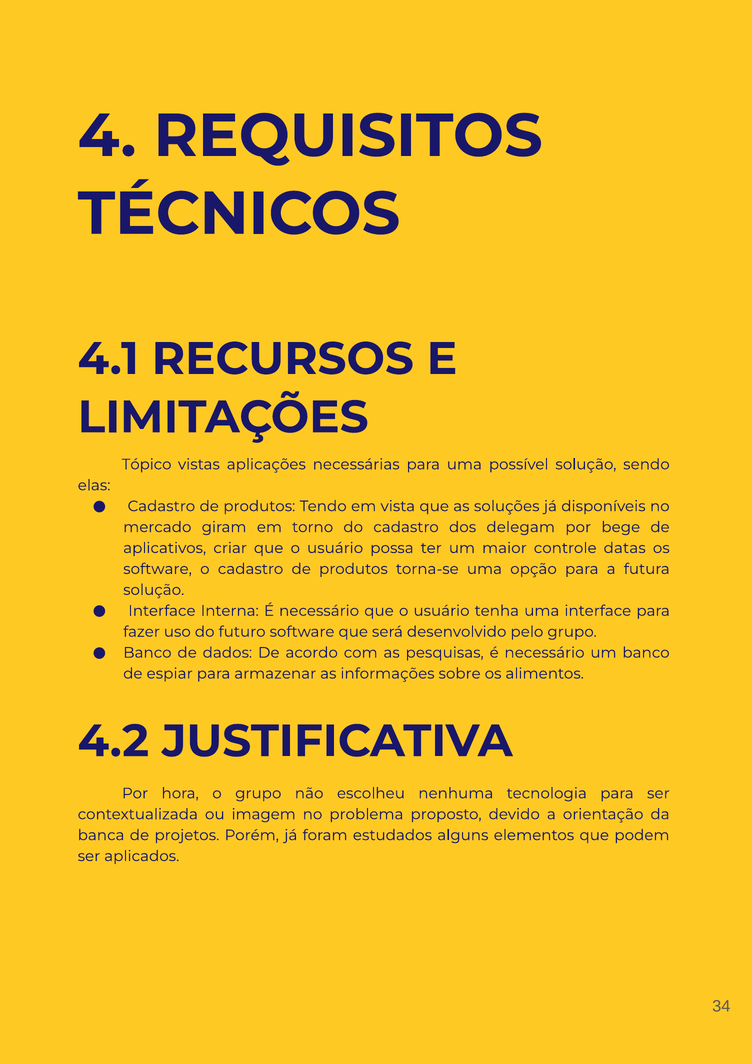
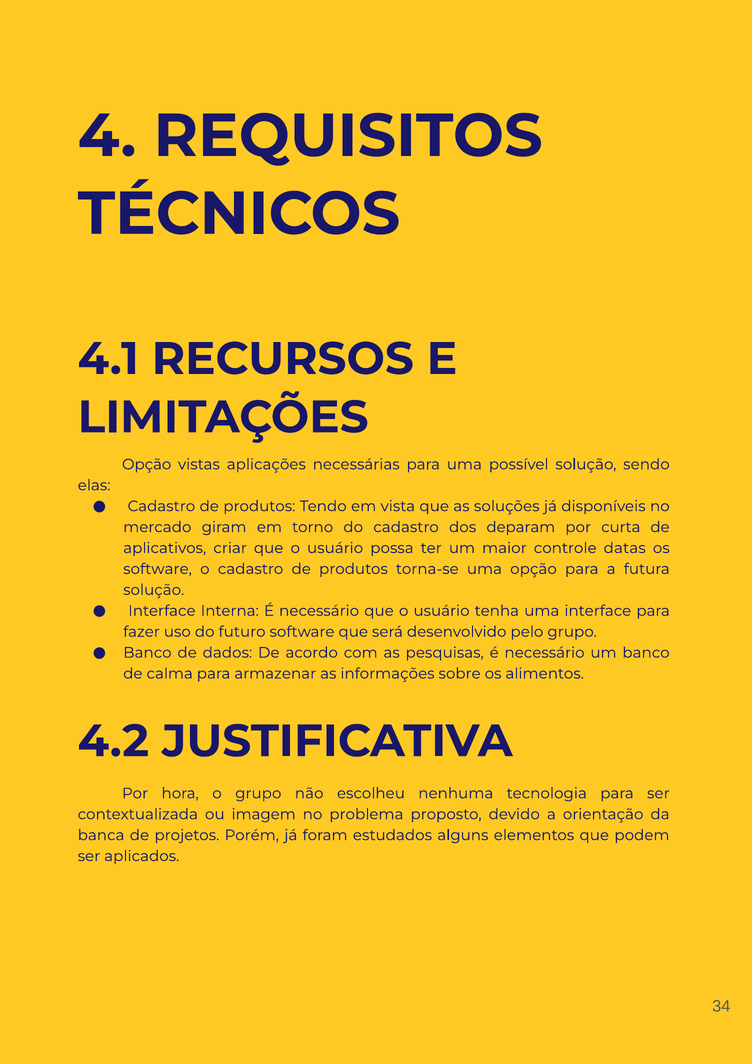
Tópico at (147, 464): Tópico -> Opção
delegam: delegam -> deparam
bege: bege -> curta
espiar: espiar -> calma
